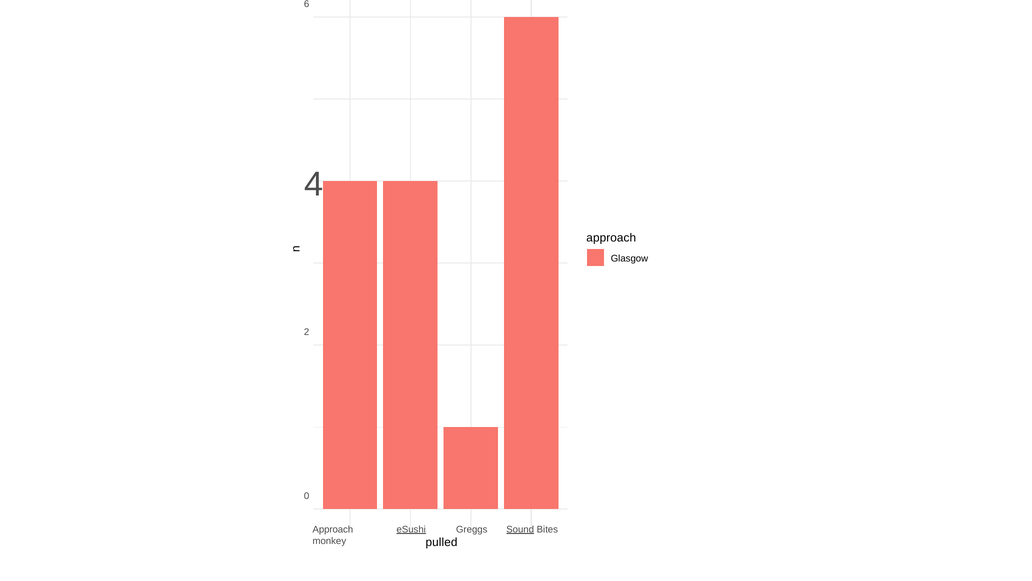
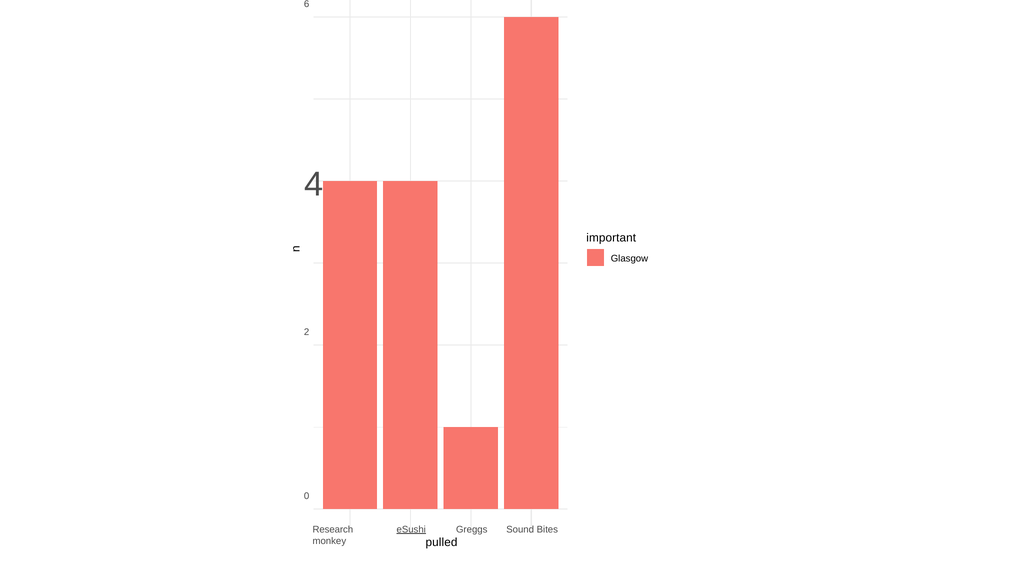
approach at (611, 238): approach -> important
Approach at (333, 529): Approach -> Research
Sound underline: present -> none
